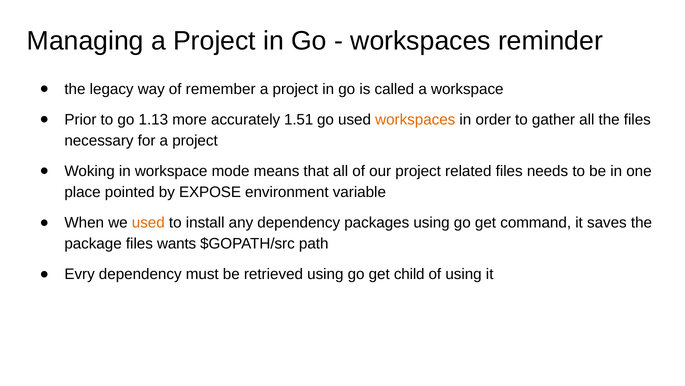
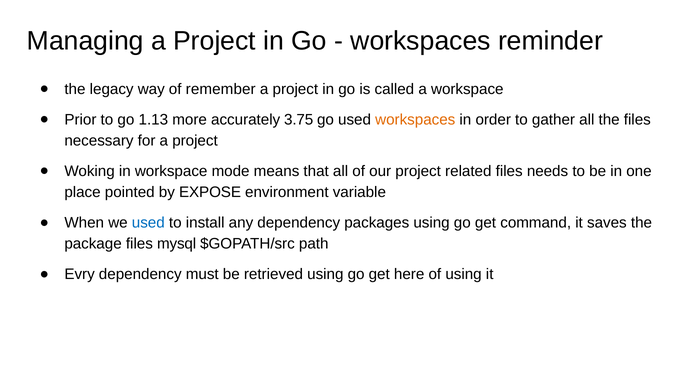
1.51: 1.51 -> 3.75
used at (148, 222) colour: orange -> blue
wants: wants -> mysql
child: child -> here
